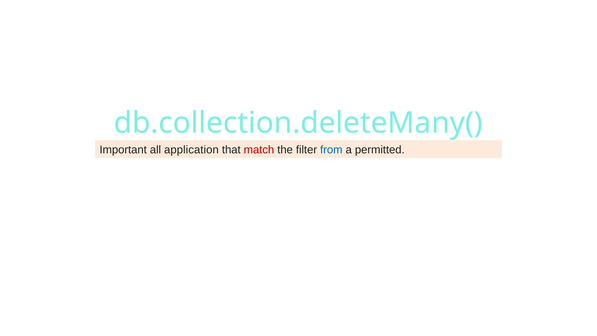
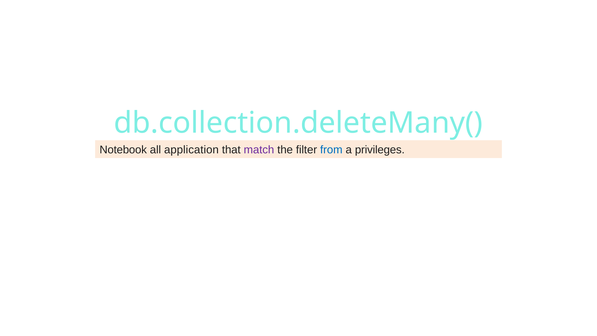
Important: Important -> Notebook
match colour: red -> purple
permitted: permitted -> privileges
